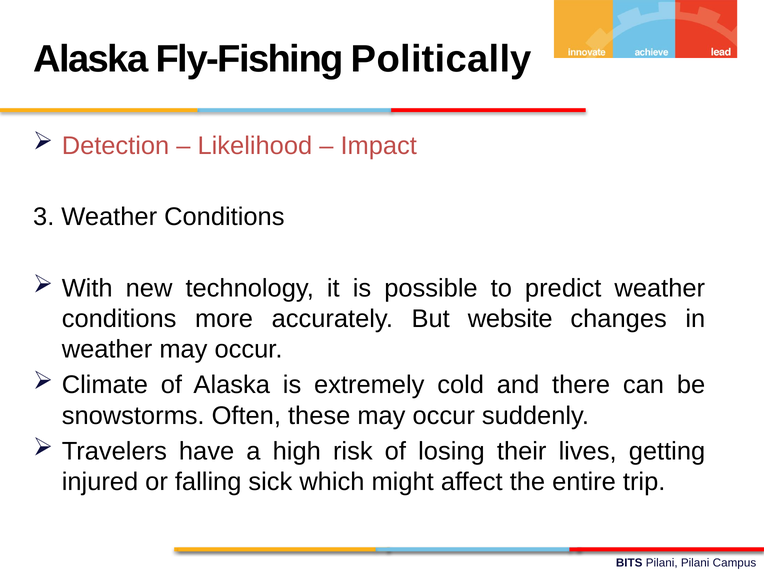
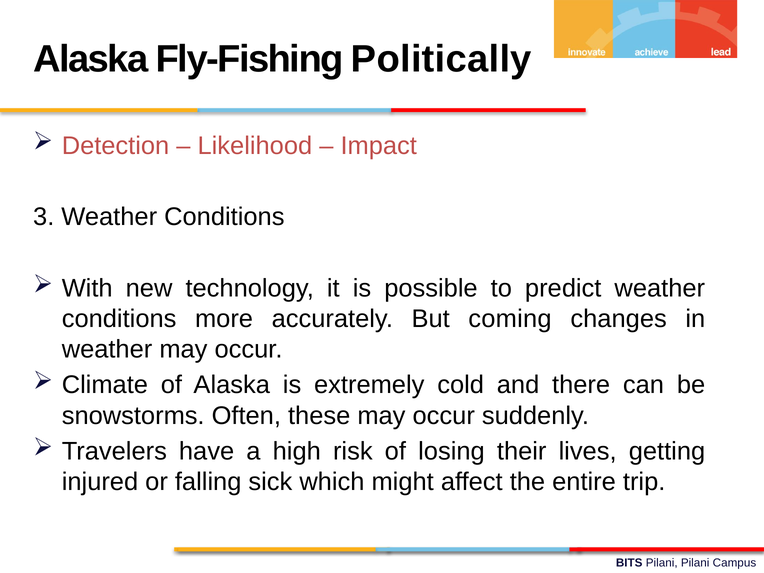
website: website -> coming
